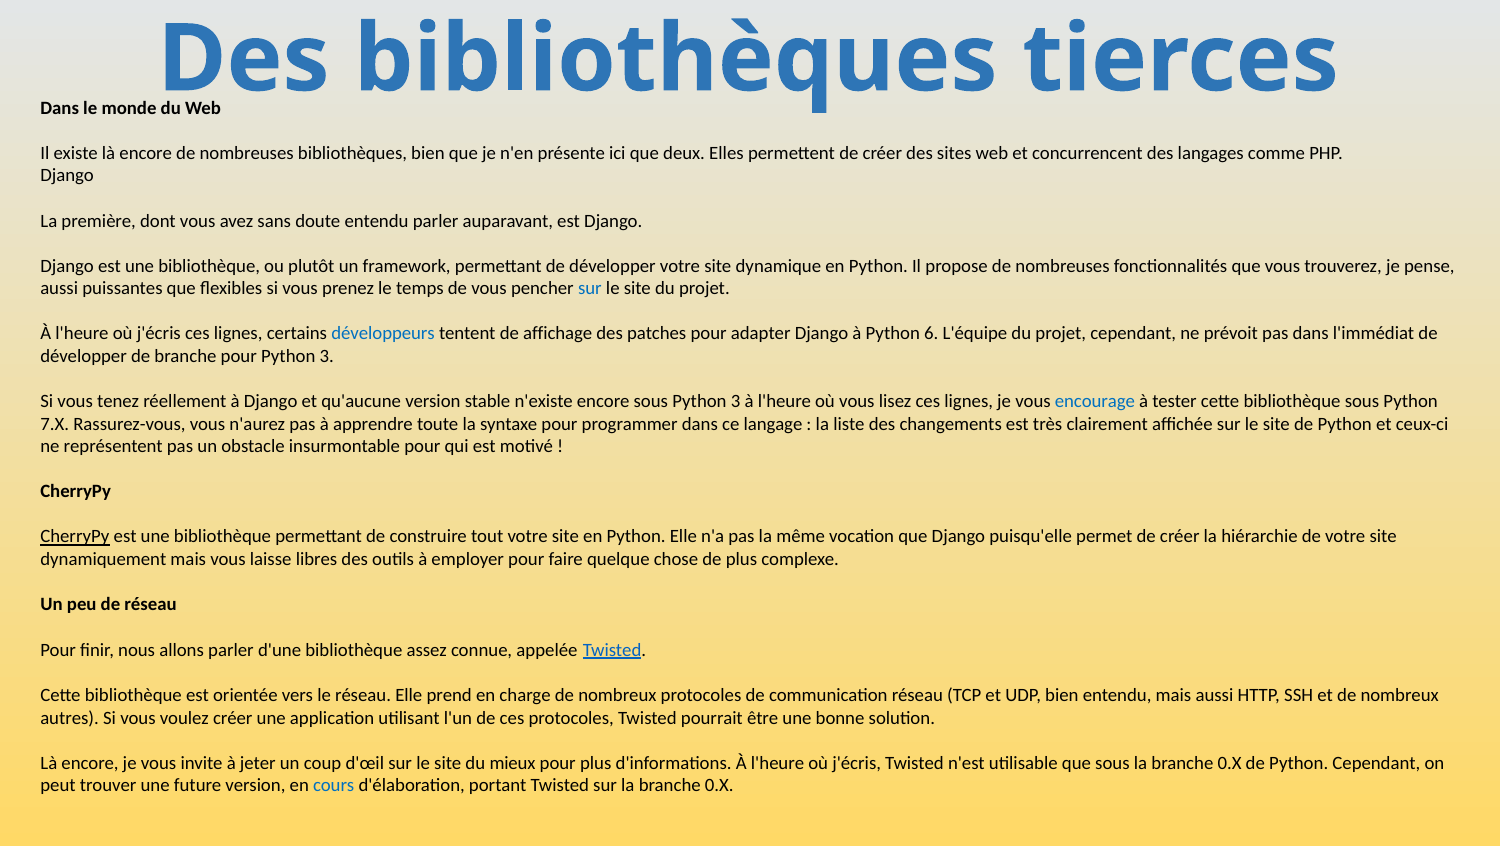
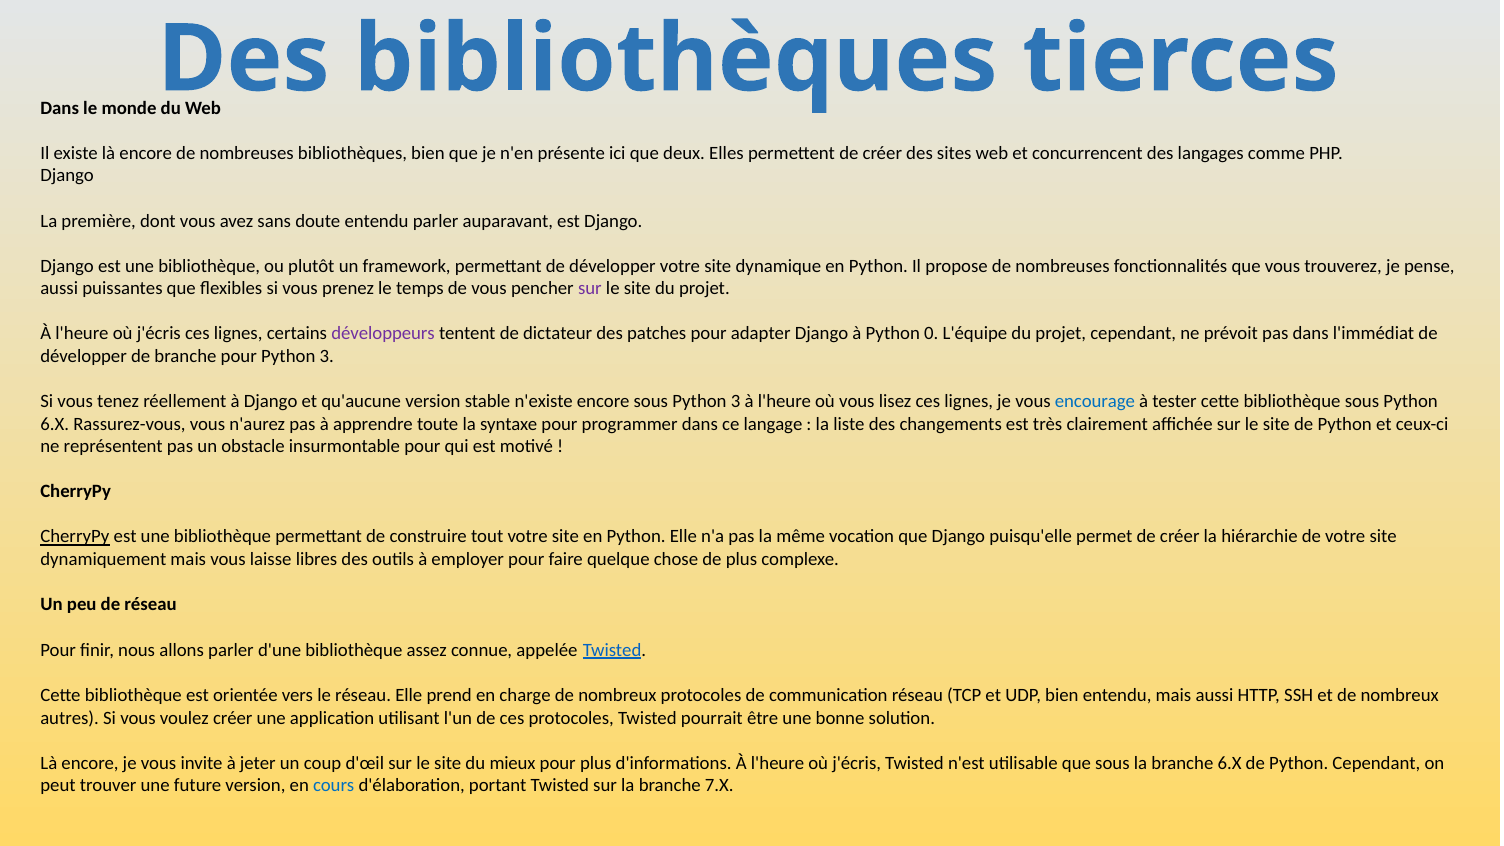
sur at (590, 289) colour: blue -> purple
développeurs colour: blue -> purple
affichage: affichage -> dictateur
6: 6 -> 0
7.X at (55, 424): 7.X -> 6.X
sous la branche 0.X: 0.X -> 6.X
sur la branche 0.X: 0.X -> 7.X
